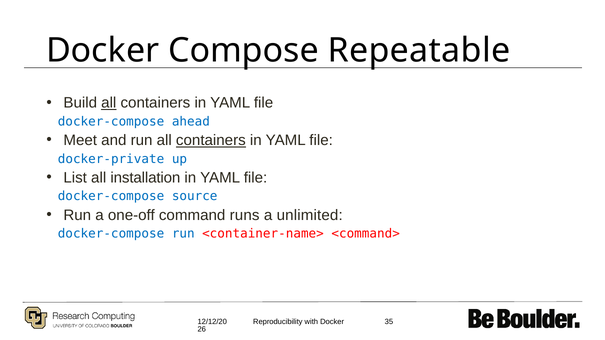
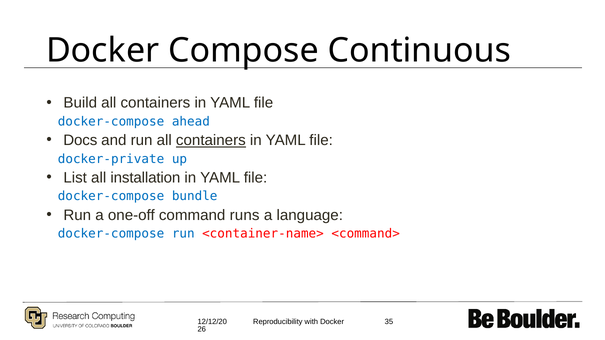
Repeatable: Repeatable -> Continuous
all at (109, 103) underline: present -> none
Meet: Meet -> Docs
source: source -> bundle
unlimited: unlimited -> language
